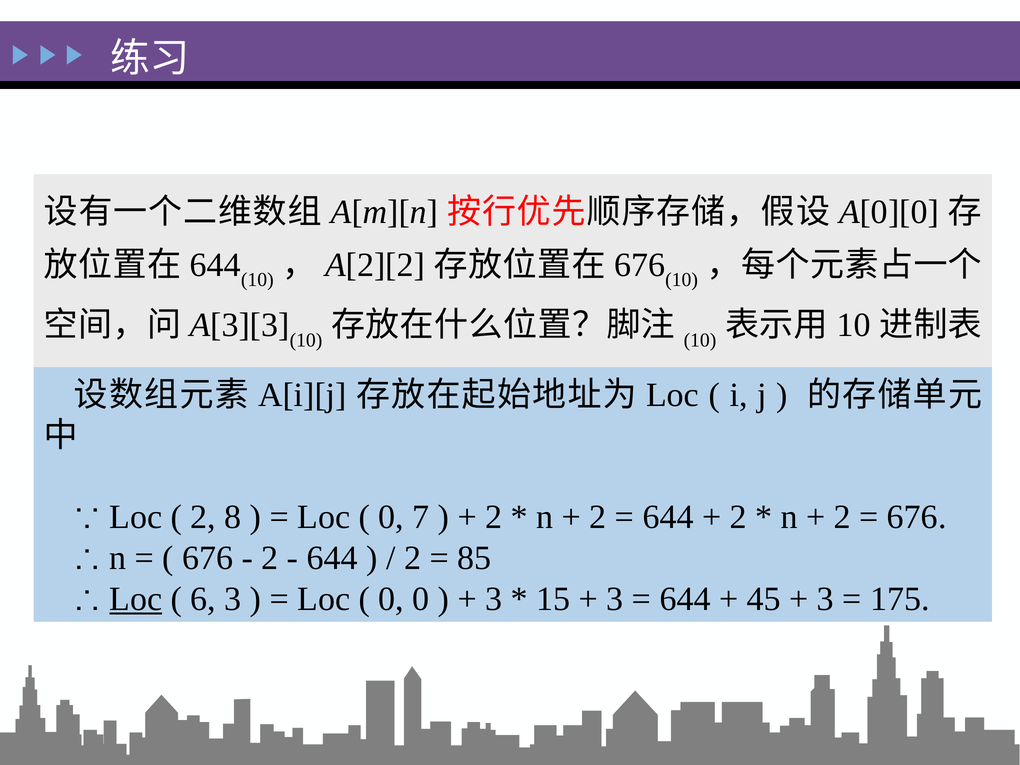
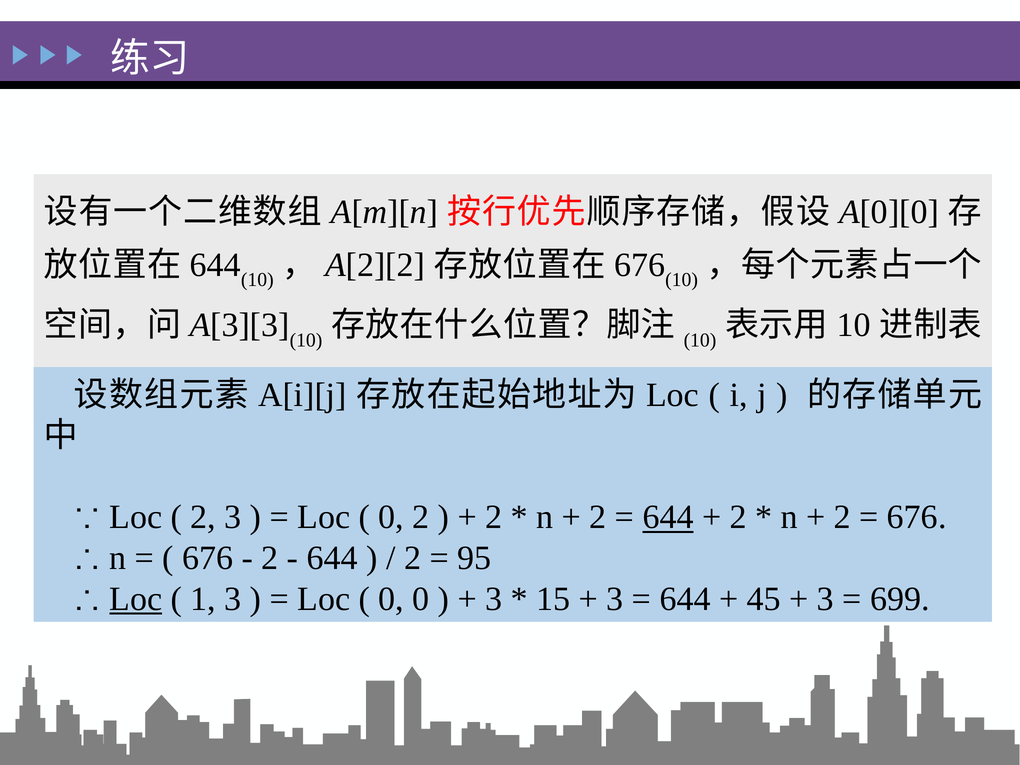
2 8: 8 -> 3
0 7: 7 -> 2
644 at (668, 517) underline: none -> present
85: 85 -> 95
6: 6 -> 1
175: 175 -> 699
